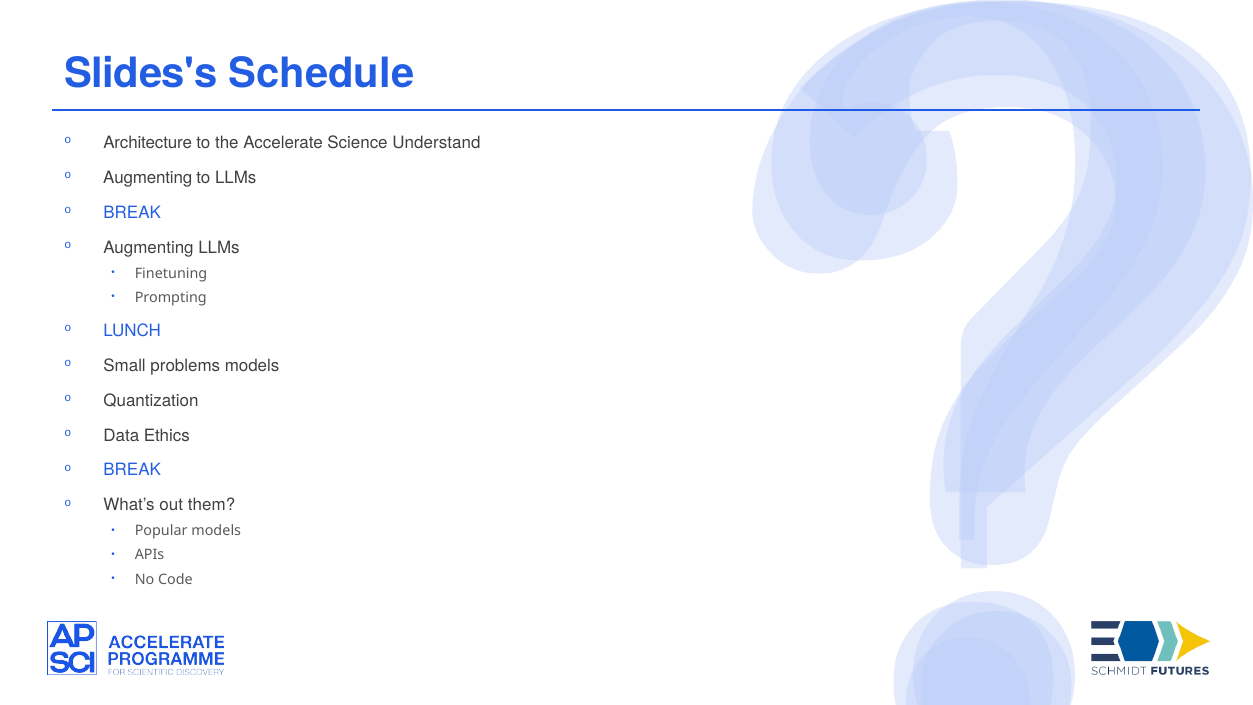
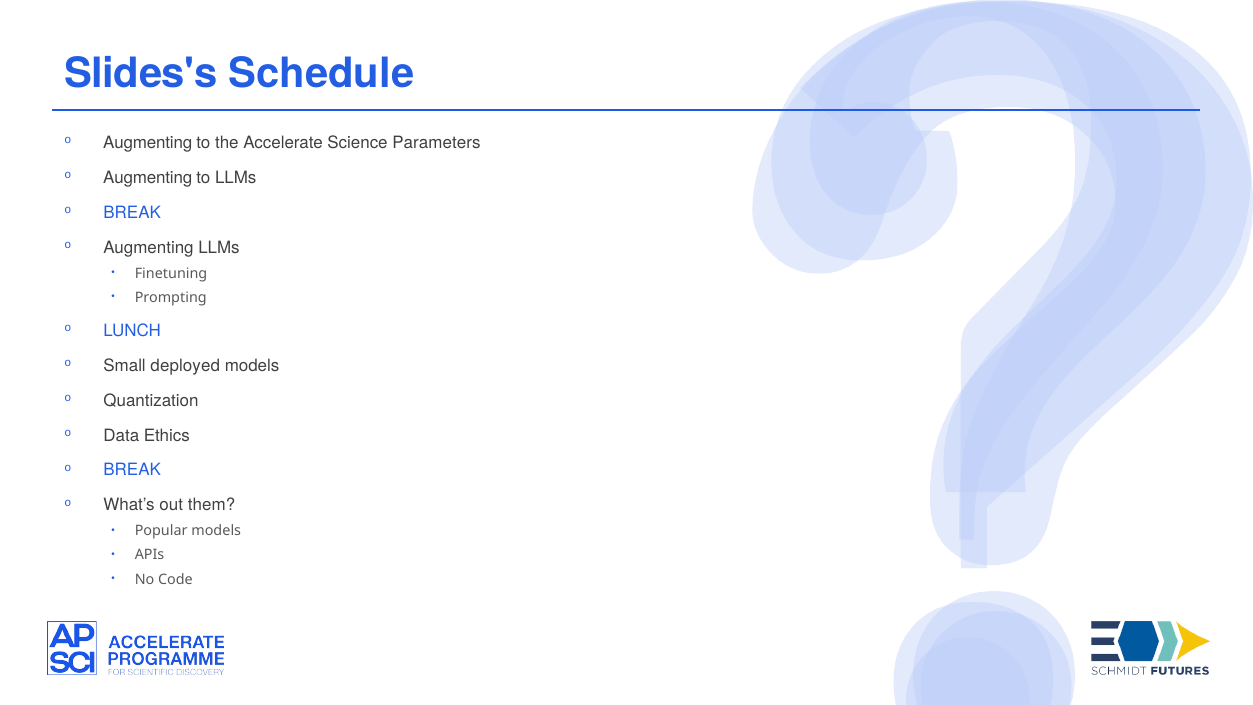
Architecture at (148, 143): Architecture -> Augmenting
Understand: Understand -> Parameters
problems: problems -> deployed
